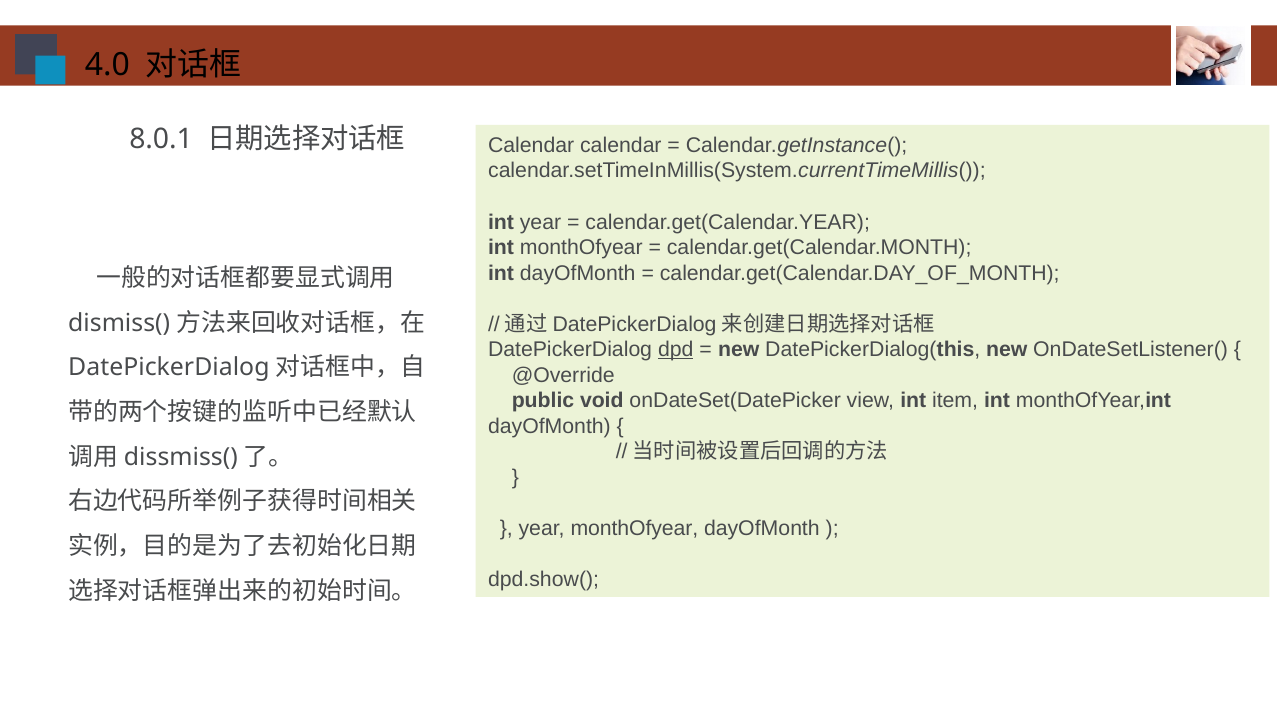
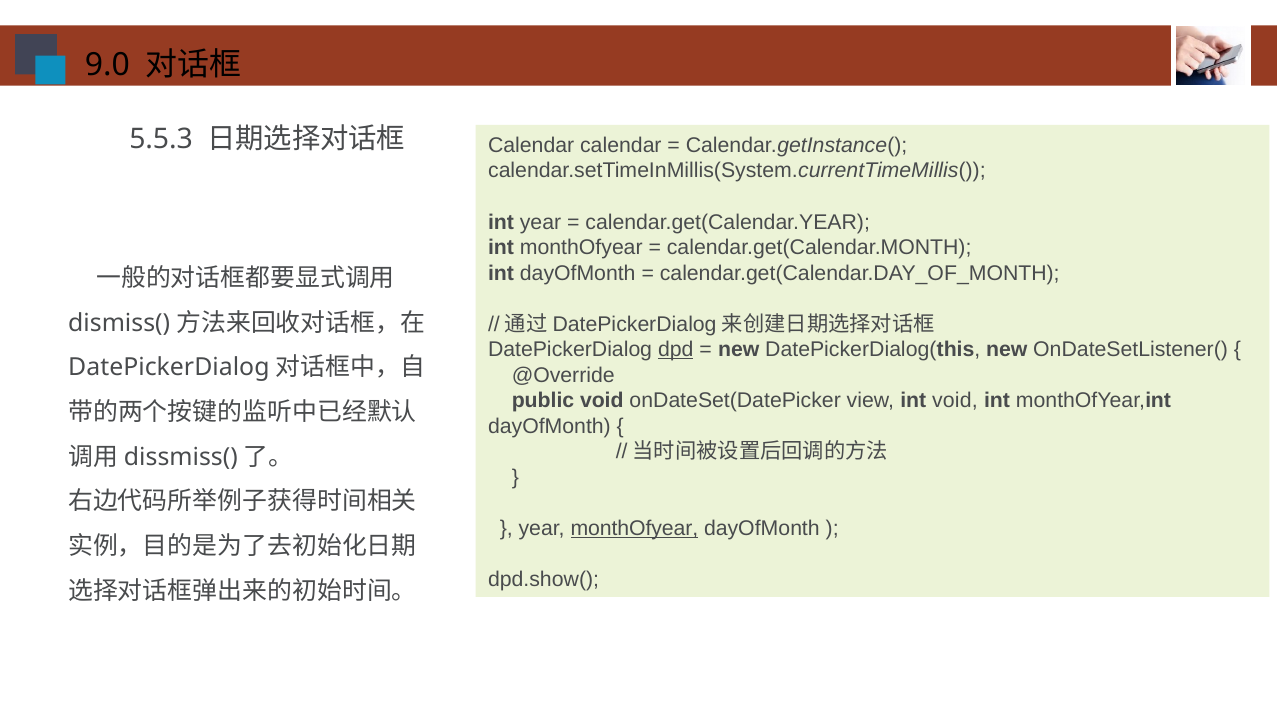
4.0: 4.0 -> 9.0
8.0.1: 8.0.1 -> 5.5.3
int item: item -> void
monthOfyear at (634, 529) underline: none -> present
